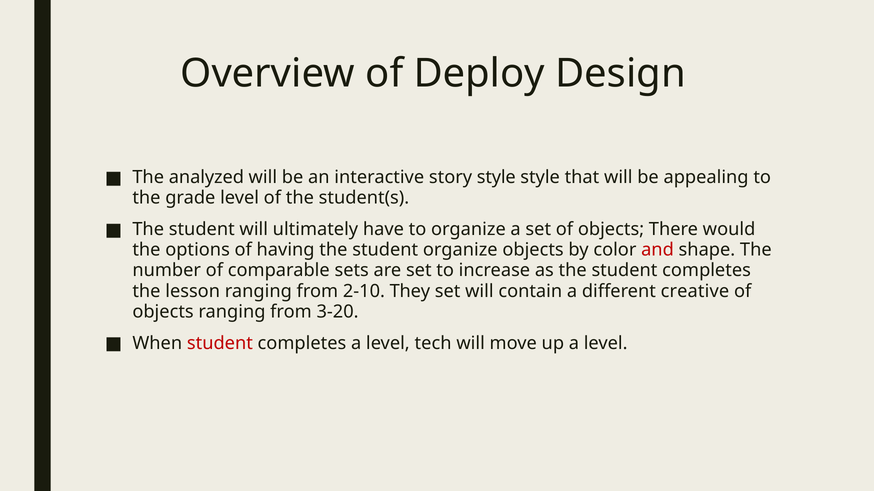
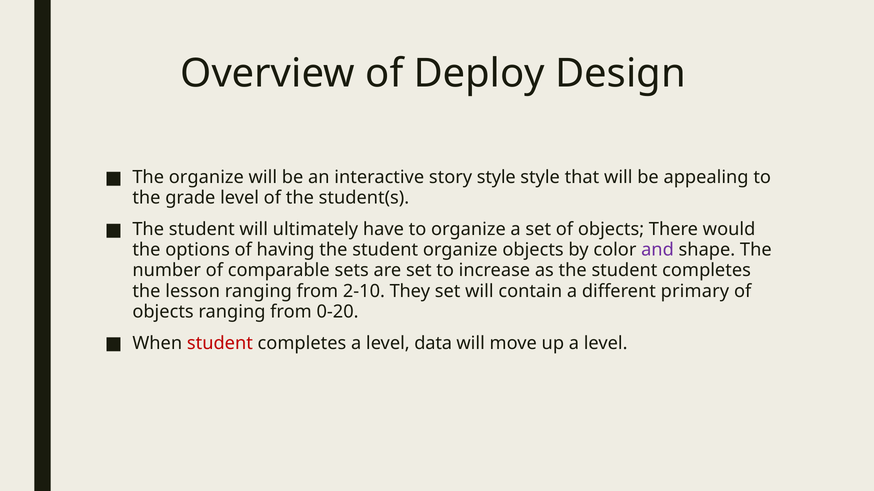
The analyzed: analyzed -> organize
and colour: red -> purple
creative: creative -> primary
3-20: 3-20 -> 0-20
tech: tech -> data
